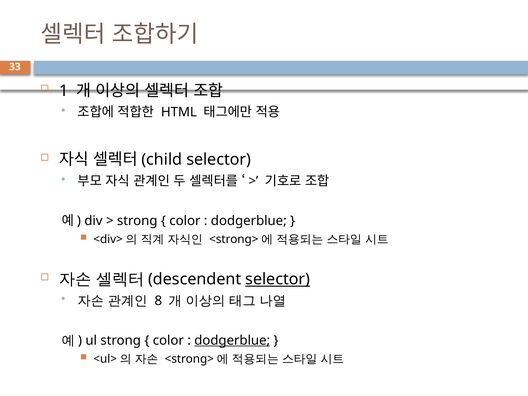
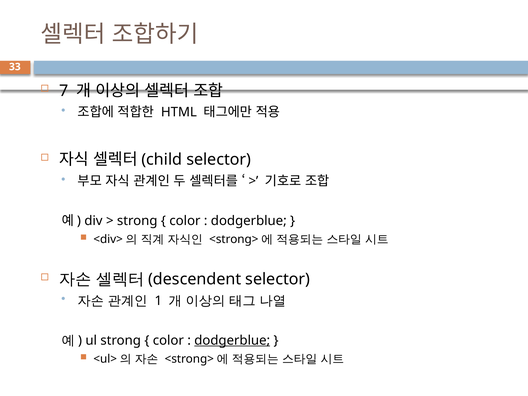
1: 1 -> 7
selector at (278, 279) underline: present -> none
8: 8 -> 1
